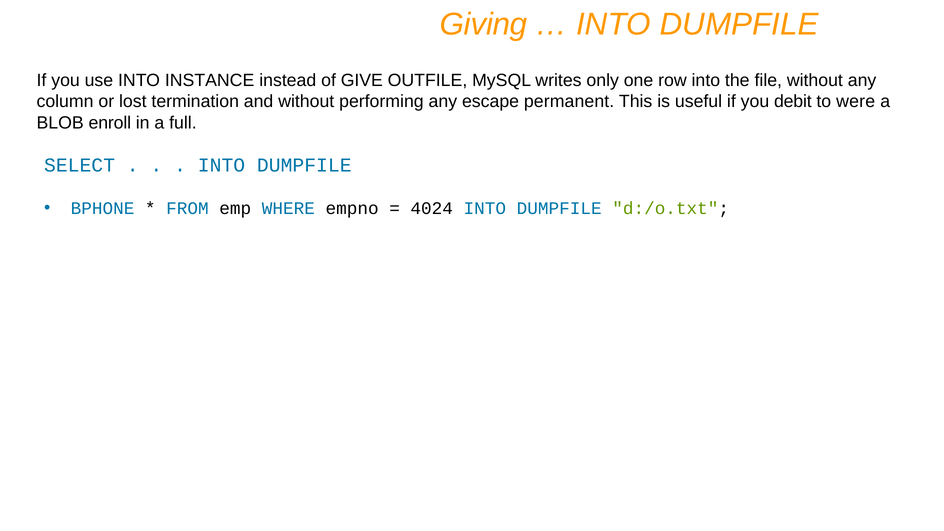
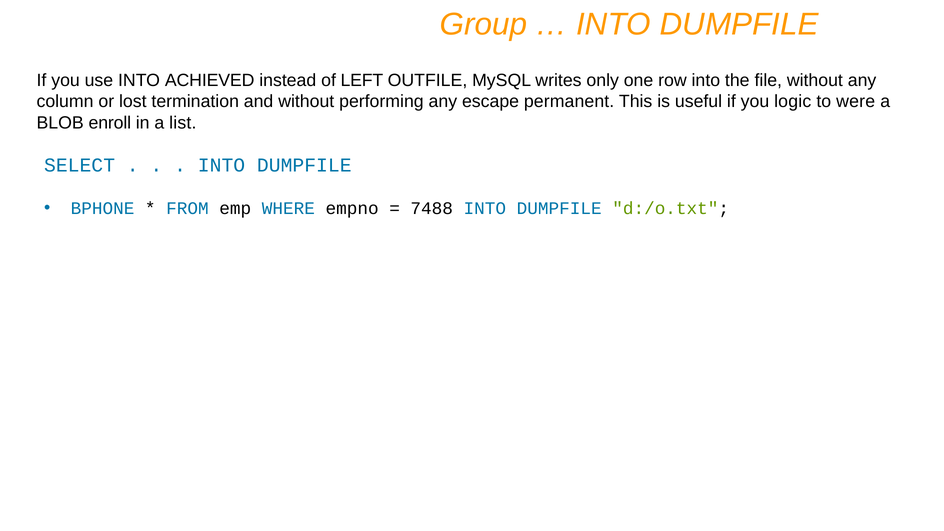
Giving: Giving -> Group
INSTANCE: INSTANCE -> ACHIEVED
GIVE: GIVE -> LEFT
debit: debit -> logic
full: full -> list
4024: 4024 -> 7488
